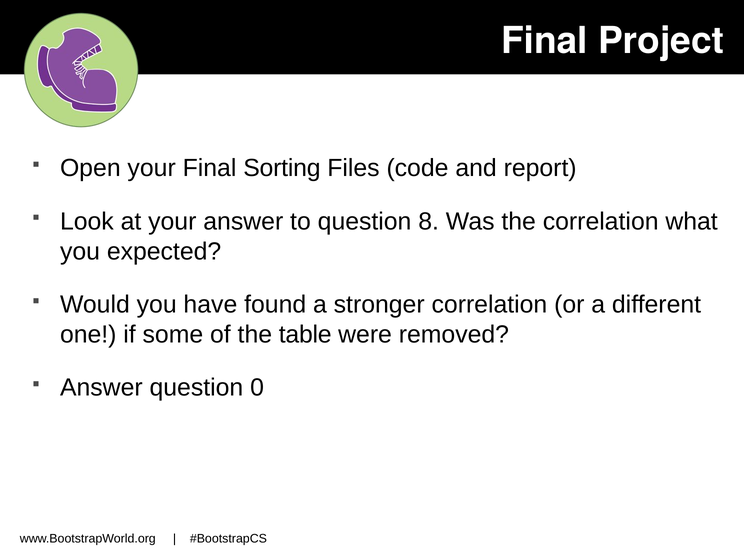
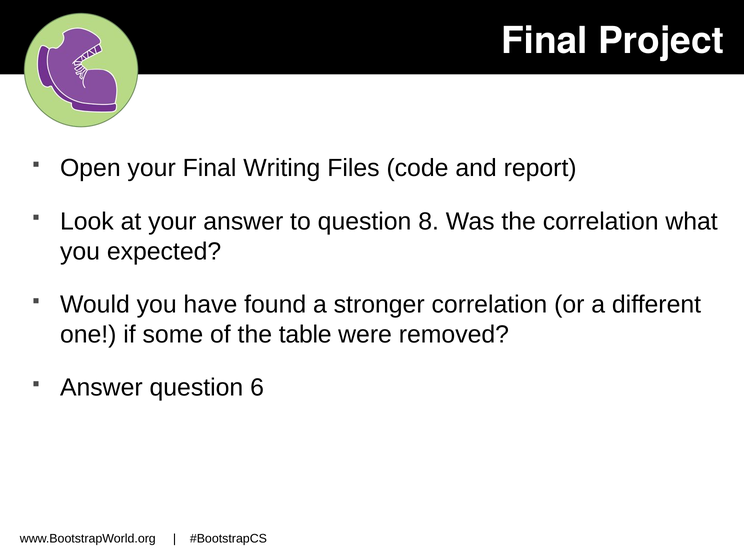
Sorting: Sorting -> Writing
0: 0 -> 6
